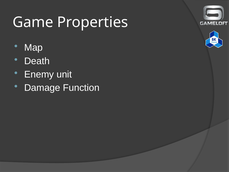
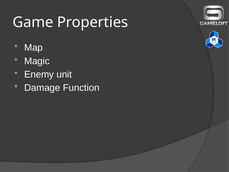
Death: Death -> Magic
